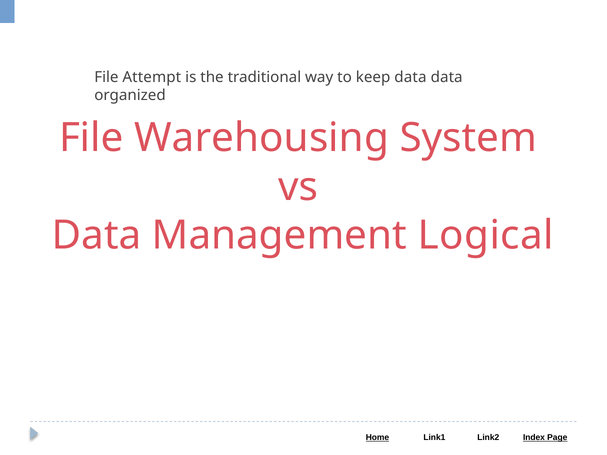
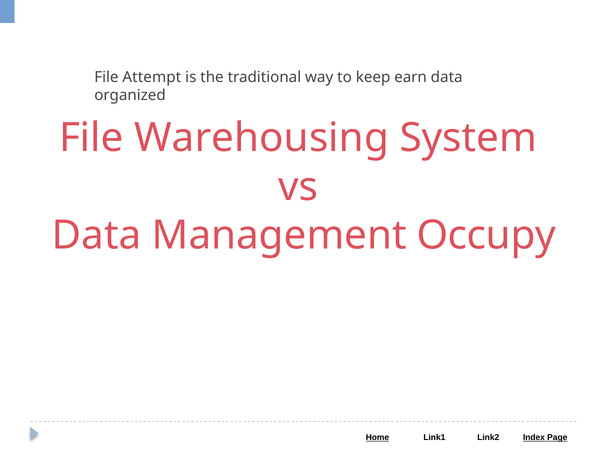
keep data: data -> earn
Logical: Logical -> Occupy
